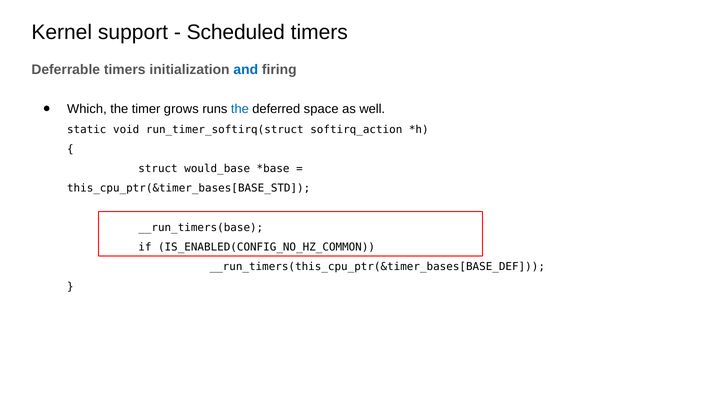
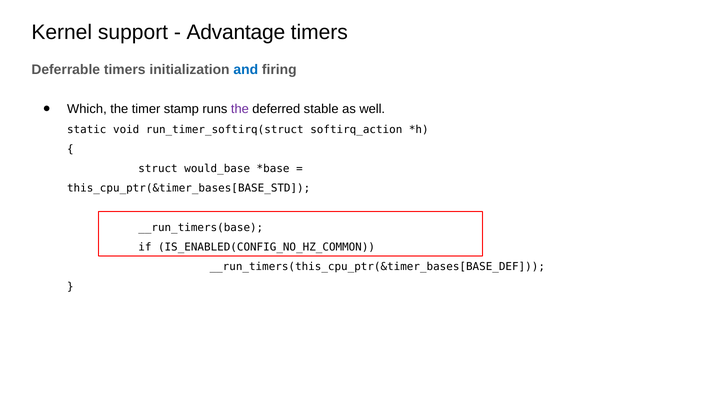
Scheduled: Scheduled -> Advantage
grows: grows -> stamp
the at (240, 109) colour: blue -> purple
space: space -> stable
